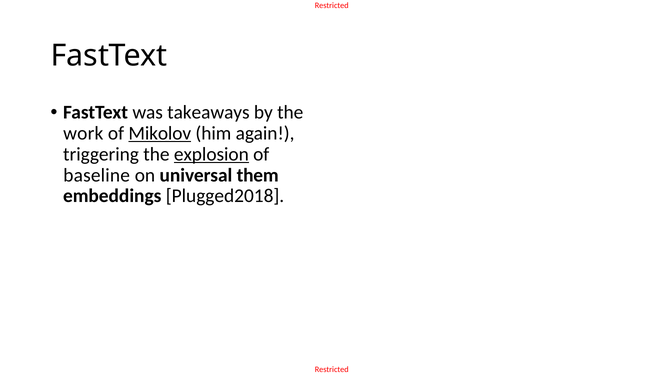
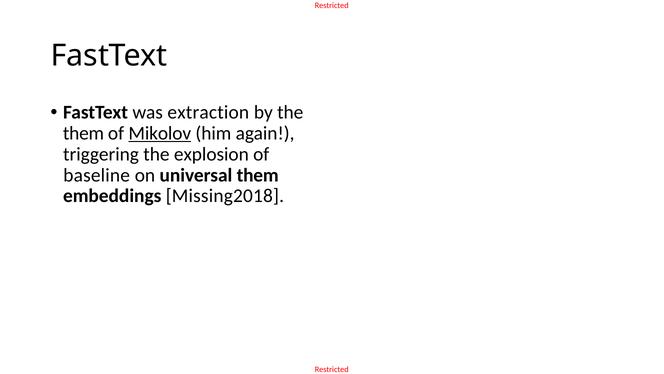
takeaways: takeaways -> extraction
work at (83, 133): work -> them
explosion underline: present -> none
Plugged2018: Plugged2018 -> Missing2018
